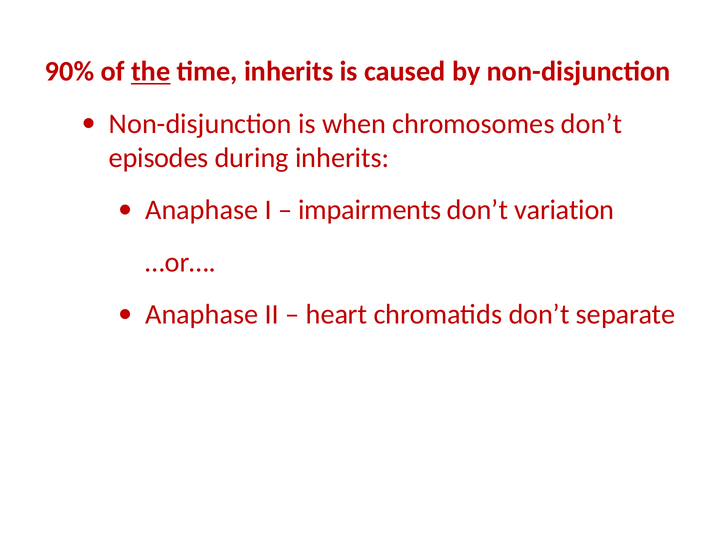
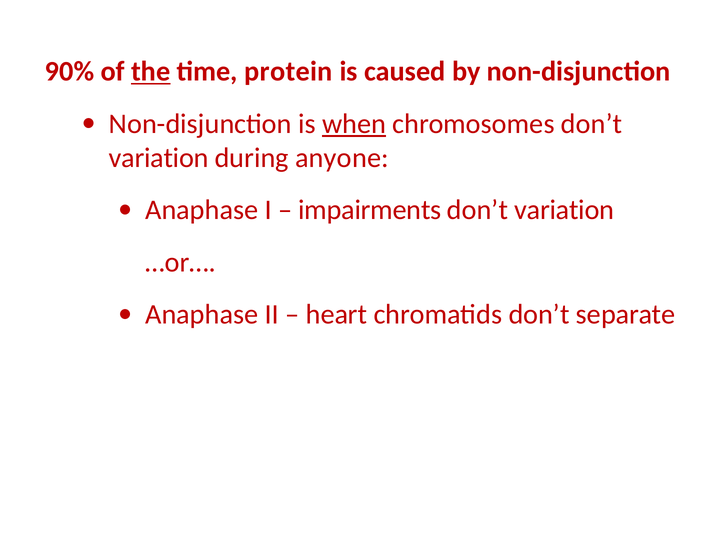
time inherits: inherits -> protein
when underline: none -> present
episodes at (159, 158): episodes -> variation
during inherits: inherits -> anyone
